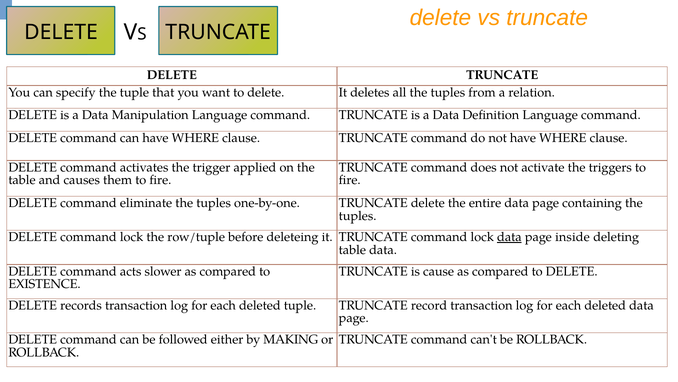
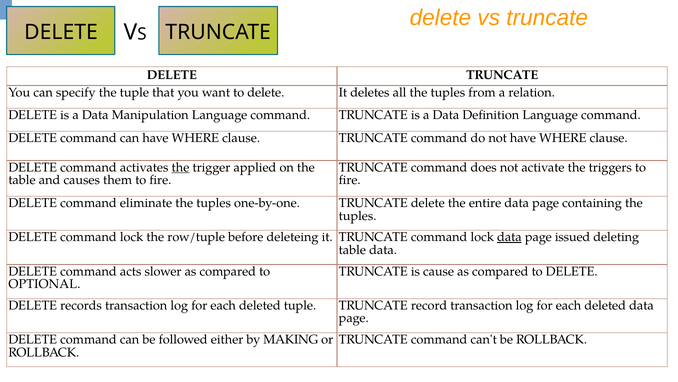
the at (180, 167) underline: none -> present
inside: inside -> issued
EXISTENCE: EXISTENCE -> OPTIONAL
